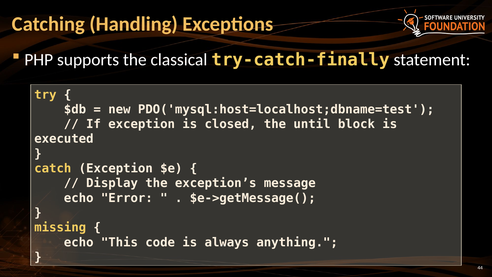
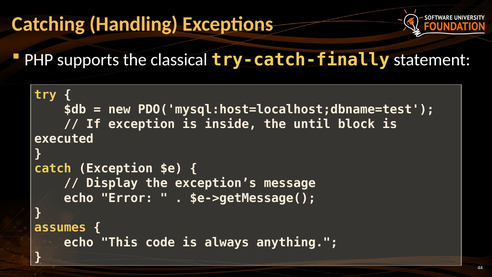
closed: closed -> inside
missing: missing -> assumes
